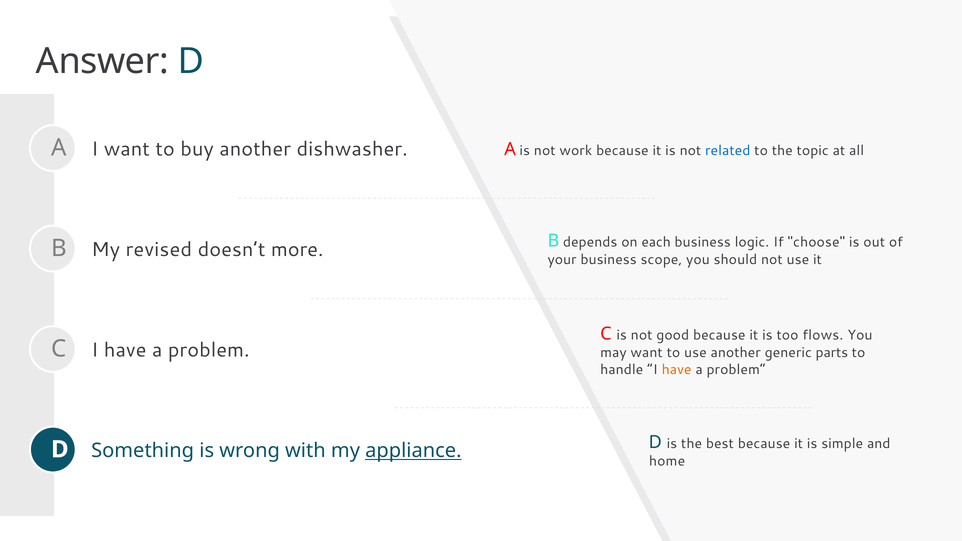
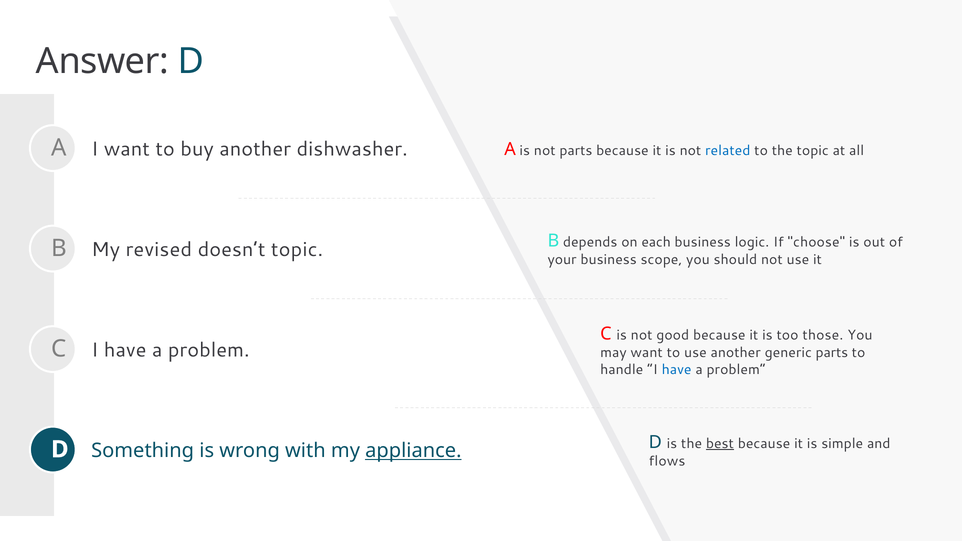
not work: work -> parts
doesn’t more: more -> topic
flows: flows -> those
have at (677, 370) colour: orange -> blue
best underline: none -> present
home: home -> flows
